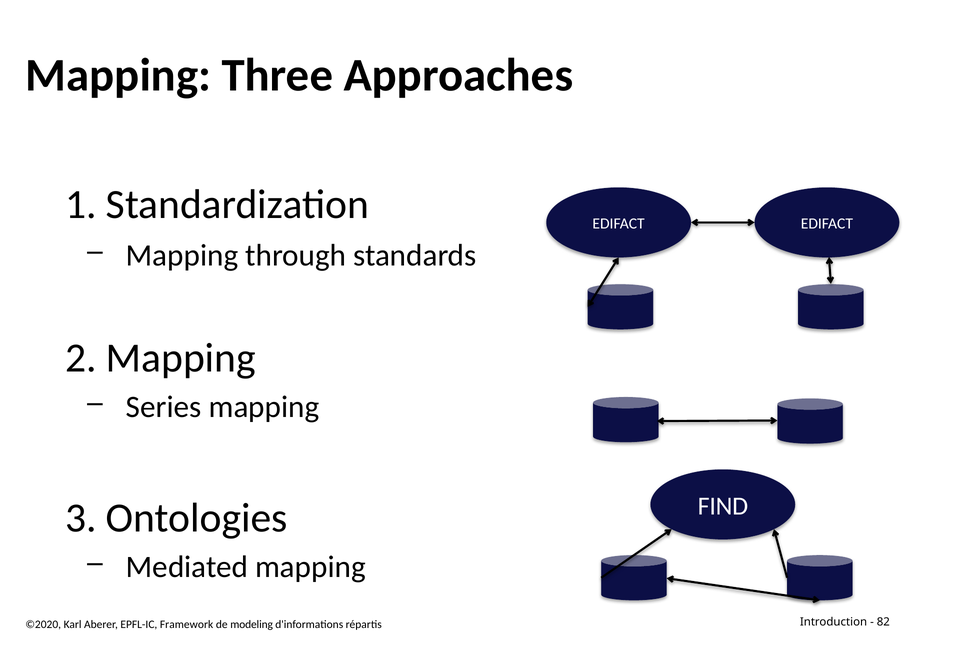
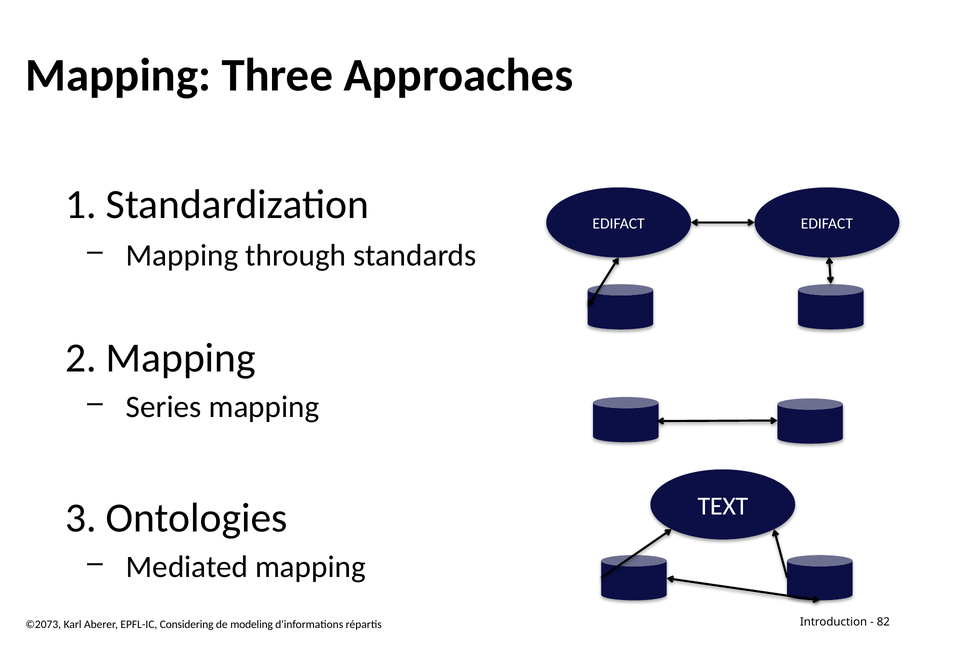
FIND: FIND -> TEXT
©2020: ©2020 -> ©2073
Framework: Framework -> Considering
